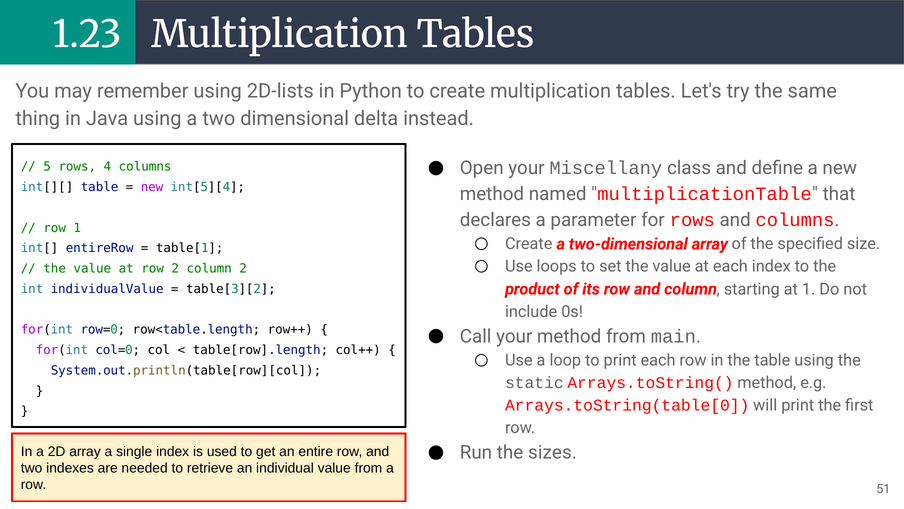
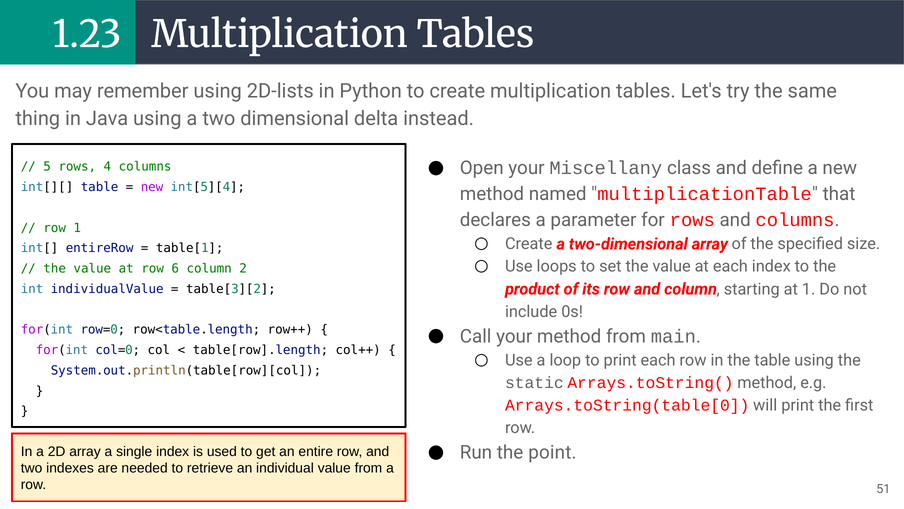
row 2: 2 -> 6
sizes: sizes -> point
